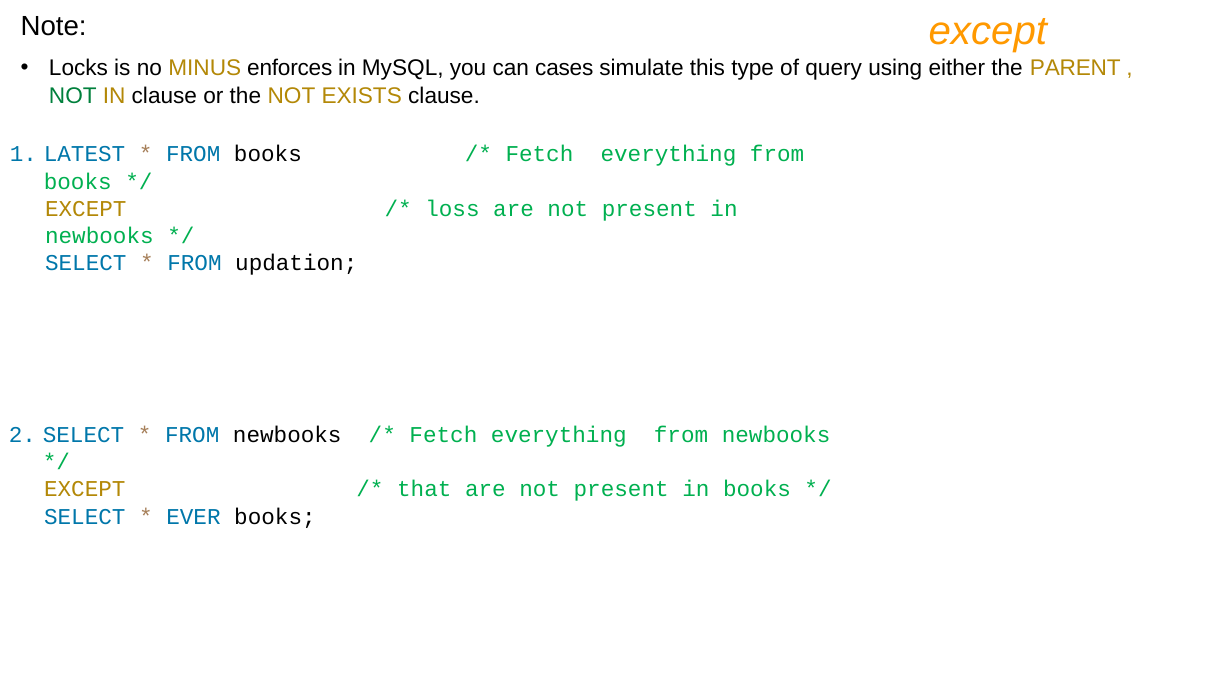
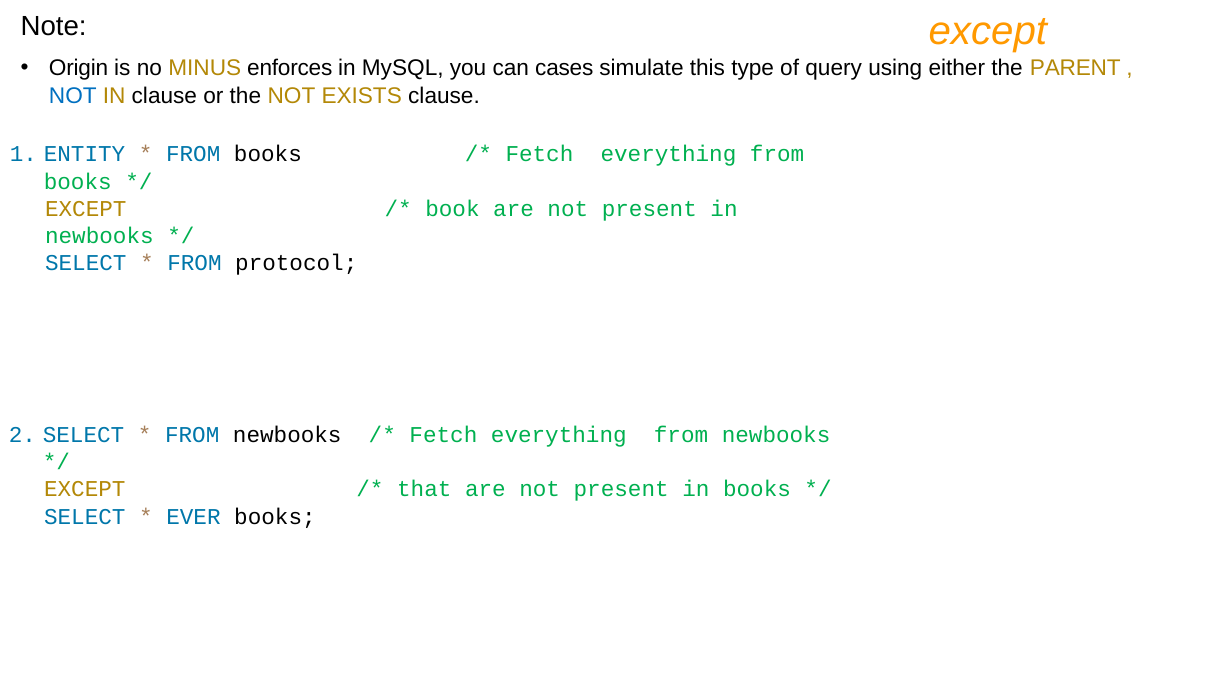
Locks: Locks -> Origin
NOT at (73, 96) colour: green -> blue
LATEST: LATEST -> ENTITY
loss: loss -> book
updation: updation -> protocol
